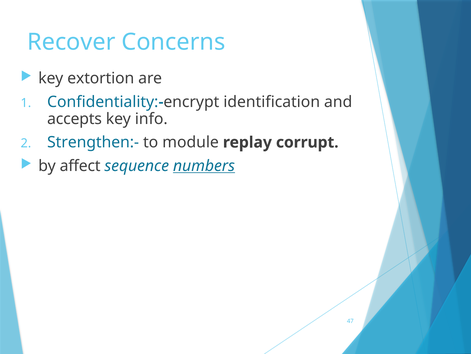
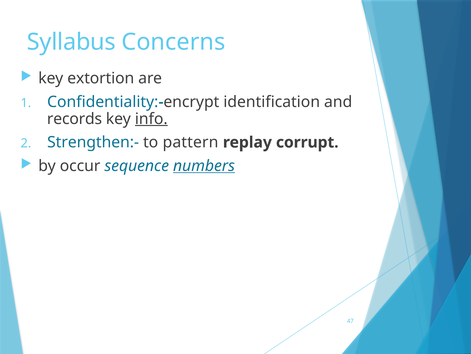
Recover: Recover -> Syllabus
accepts: accepts -> records
info underline: none -> present
module: module -> pattern
affect: affect -> occur
